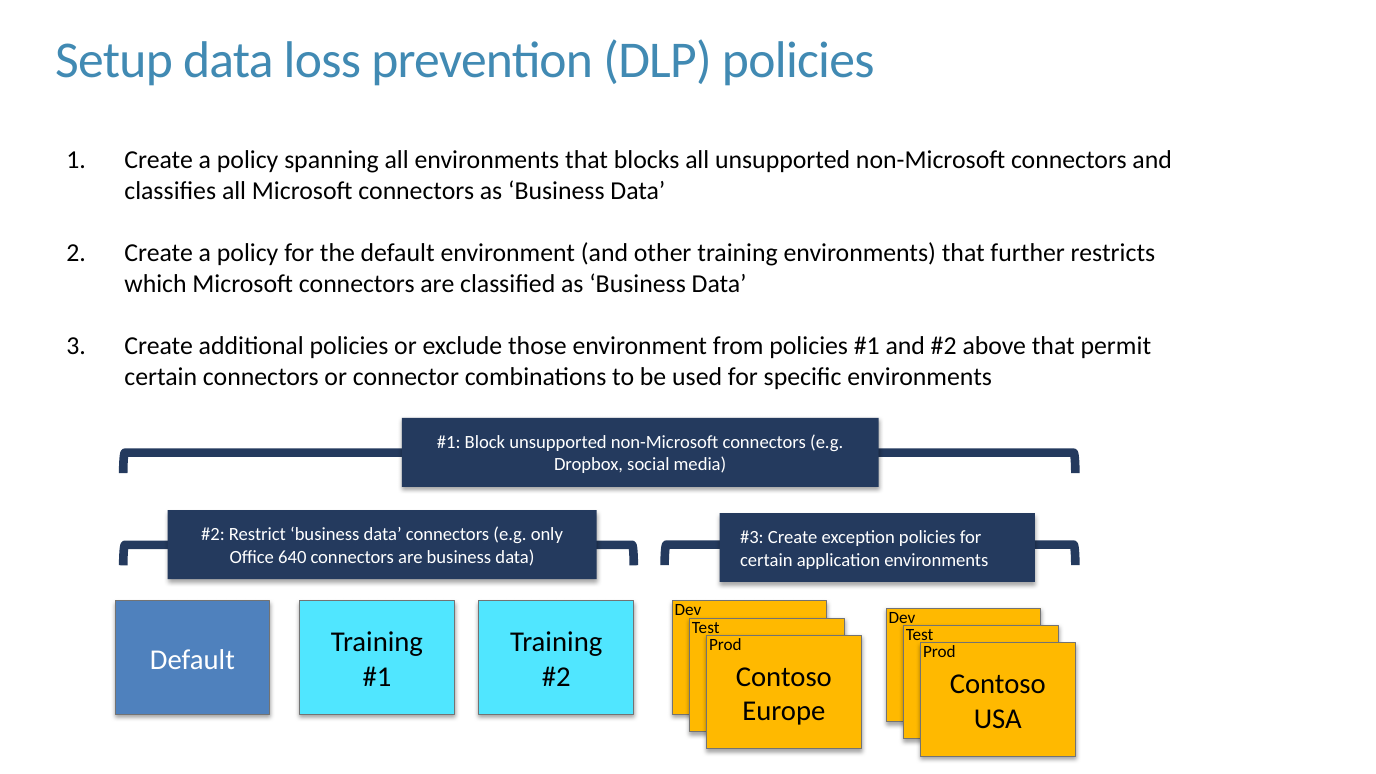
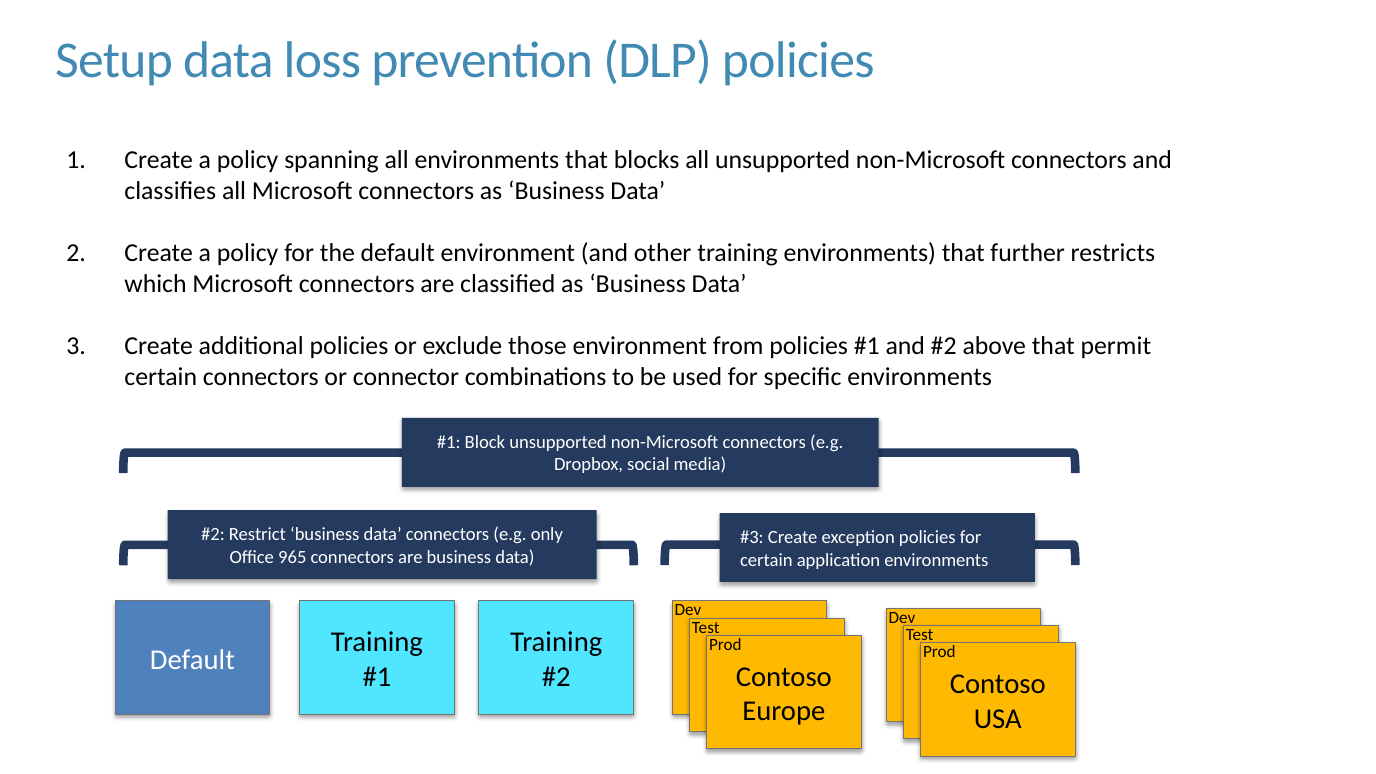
640: 640 -> 965
